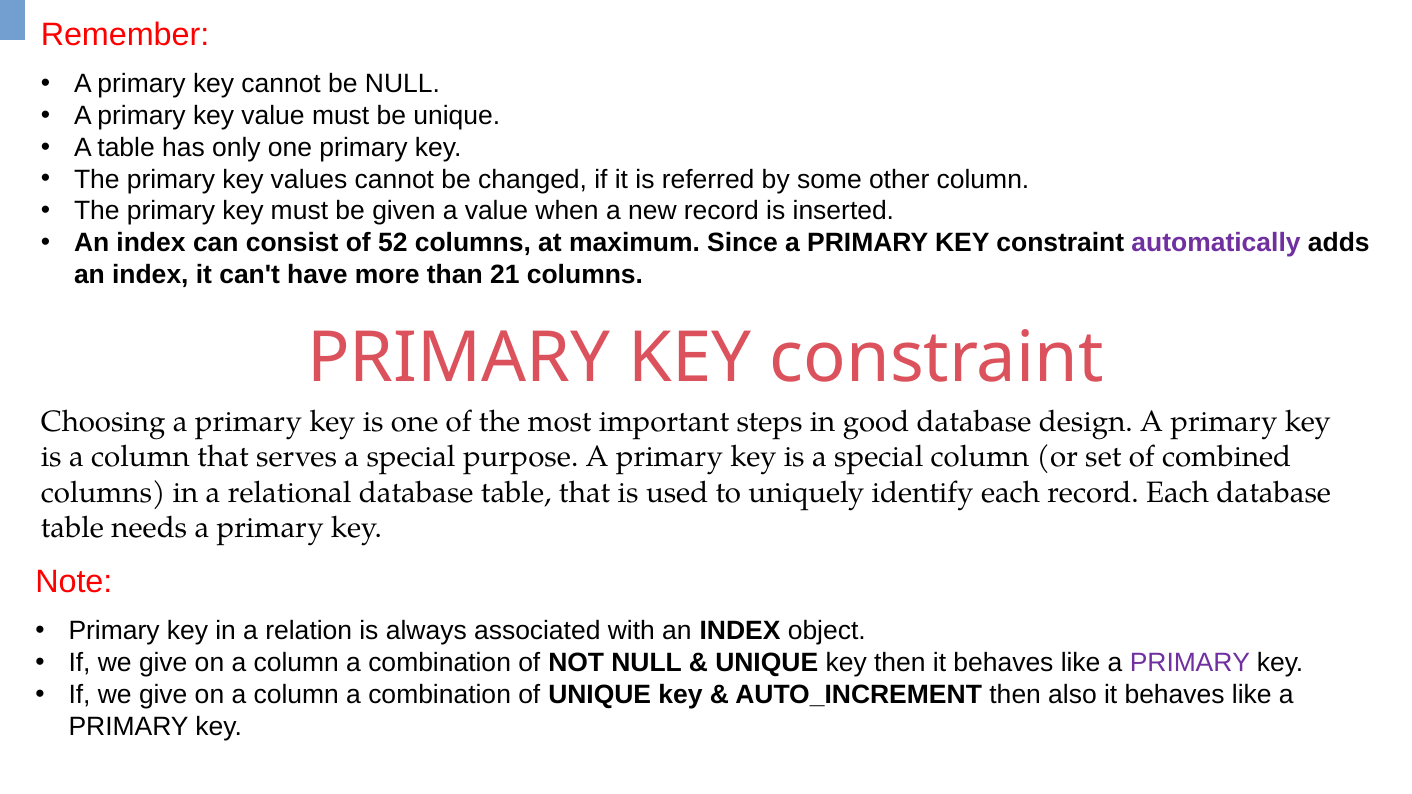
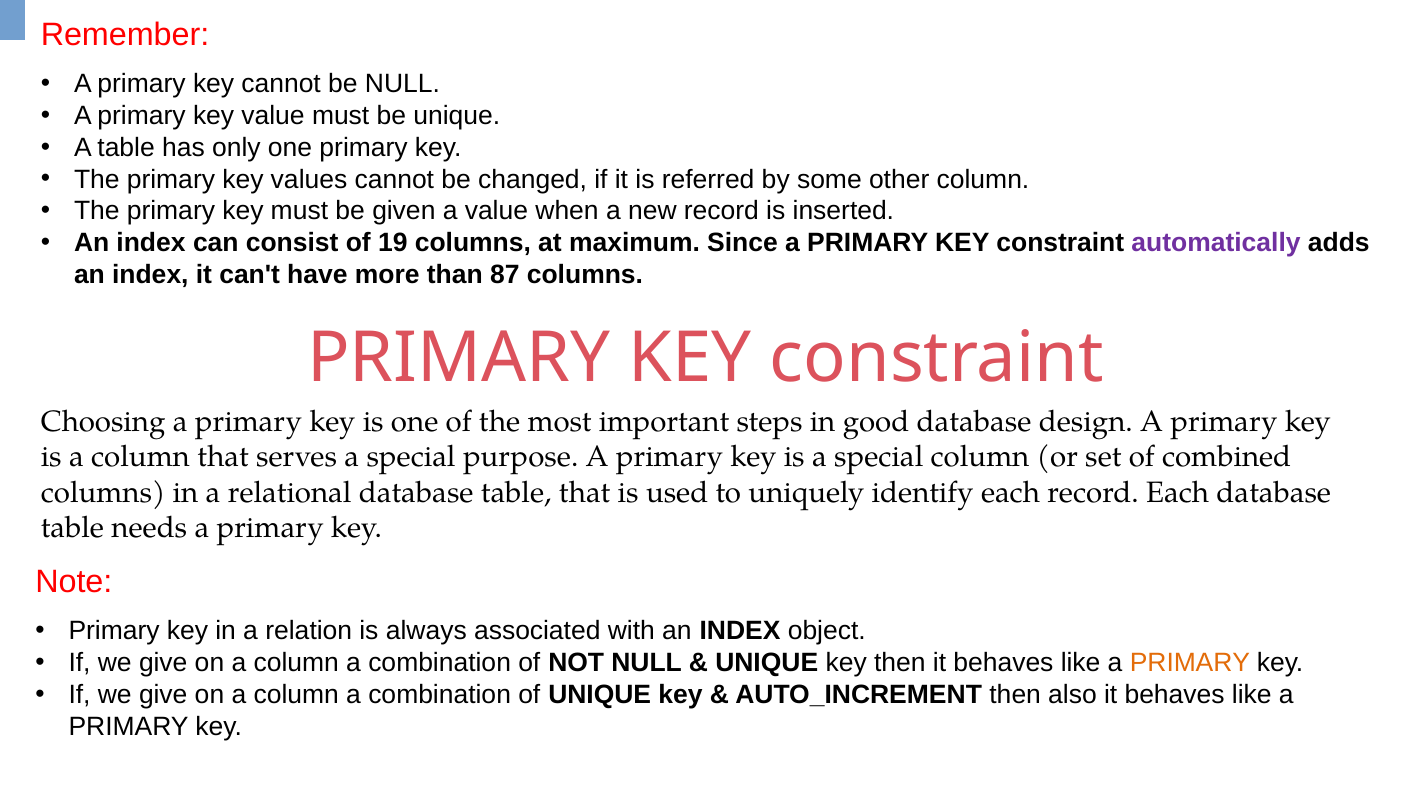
52: 52 -> 19
21: 21 -> 87
PRIMARY at (1190, 663) colour: purple -> orange
